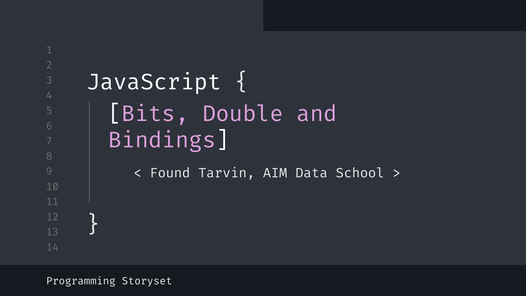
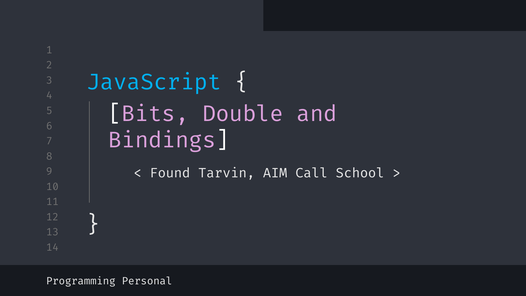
JavaScript colour: white -> light blue
Data: Data -> Call
Storyset: Storyset -> Personal
